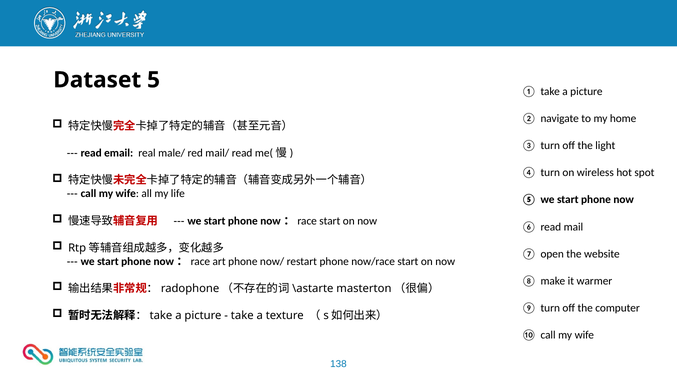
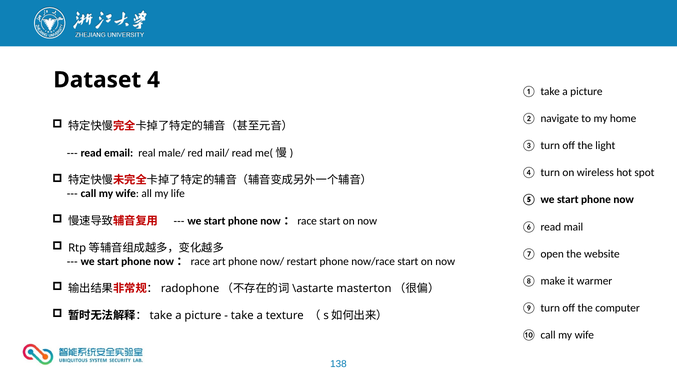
5: 5 -> 4
